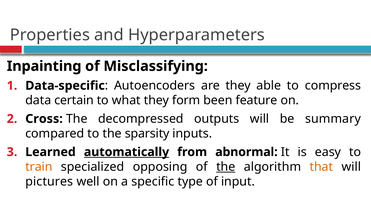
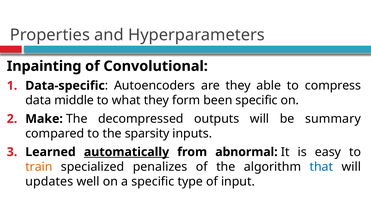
Misclassifying: Misclassifying -> Convolutional
certain: certain -> middle
been feature: feature -> specific
Cross: Cross -> Make
opposing: opposing -> penalizes
the at (226, 167) underline: present -> none
that colour: orange -> blue
pictures: pictures -> updates
